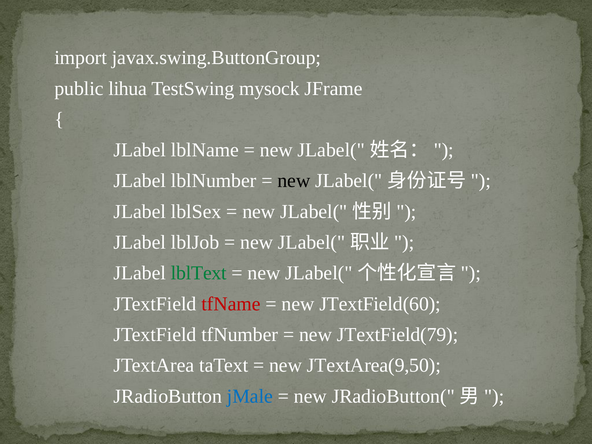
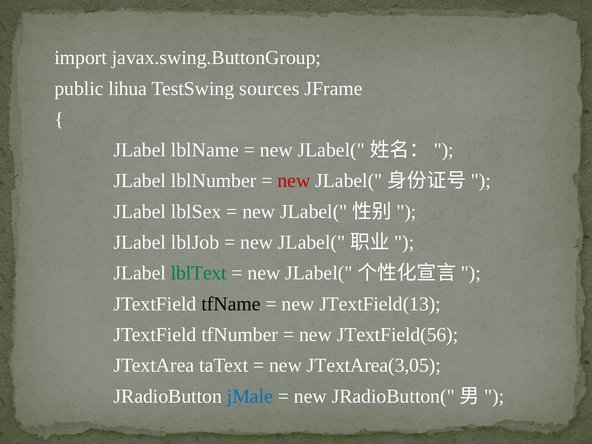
mysock: mysock -> sources
new at (294, 181) colour: black -> red
tfName colour: red -> black
JTextField(60: JTextField(60 -> JTextField(13
JTextField(79: JTextField(79 -> JTextField(56
JTextArea(9,50: JTextArea(9,50 -> JTextArea(3,05
